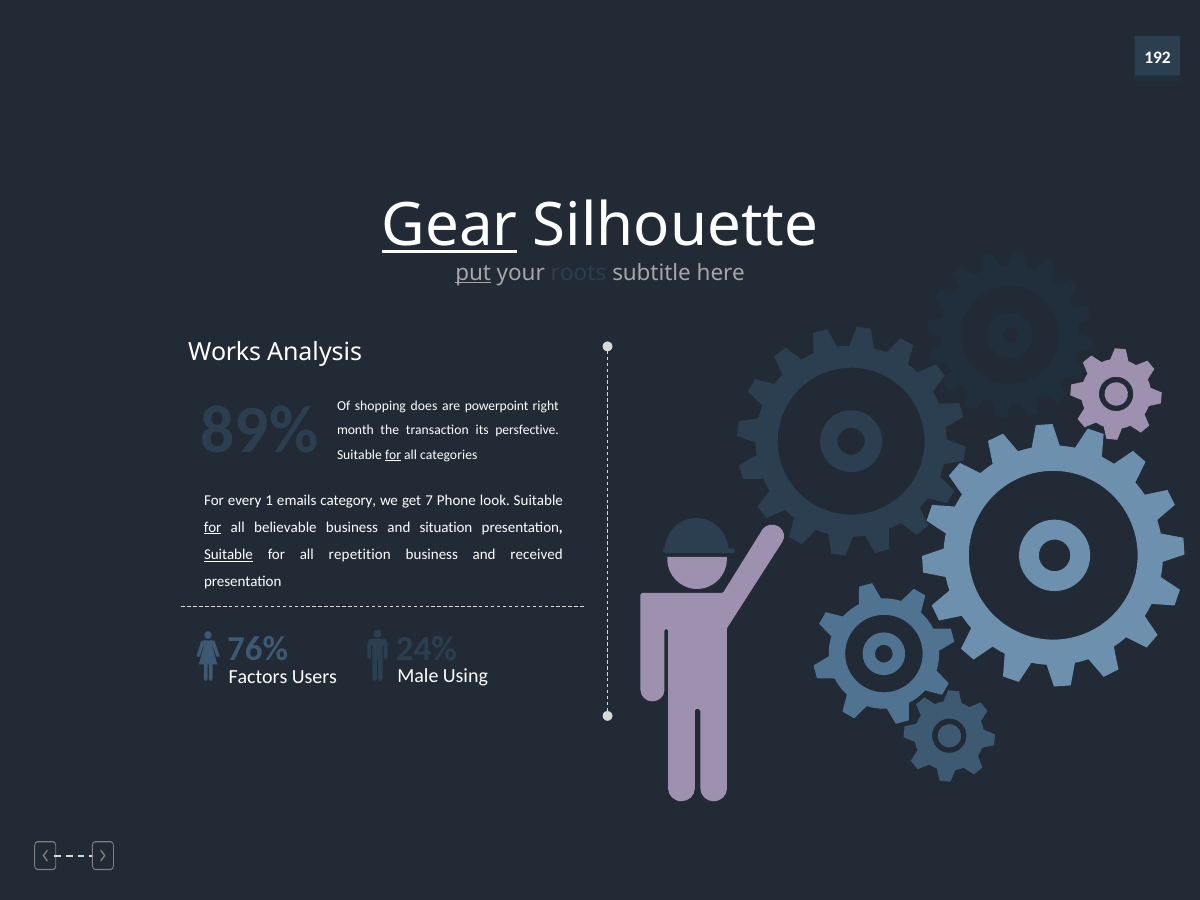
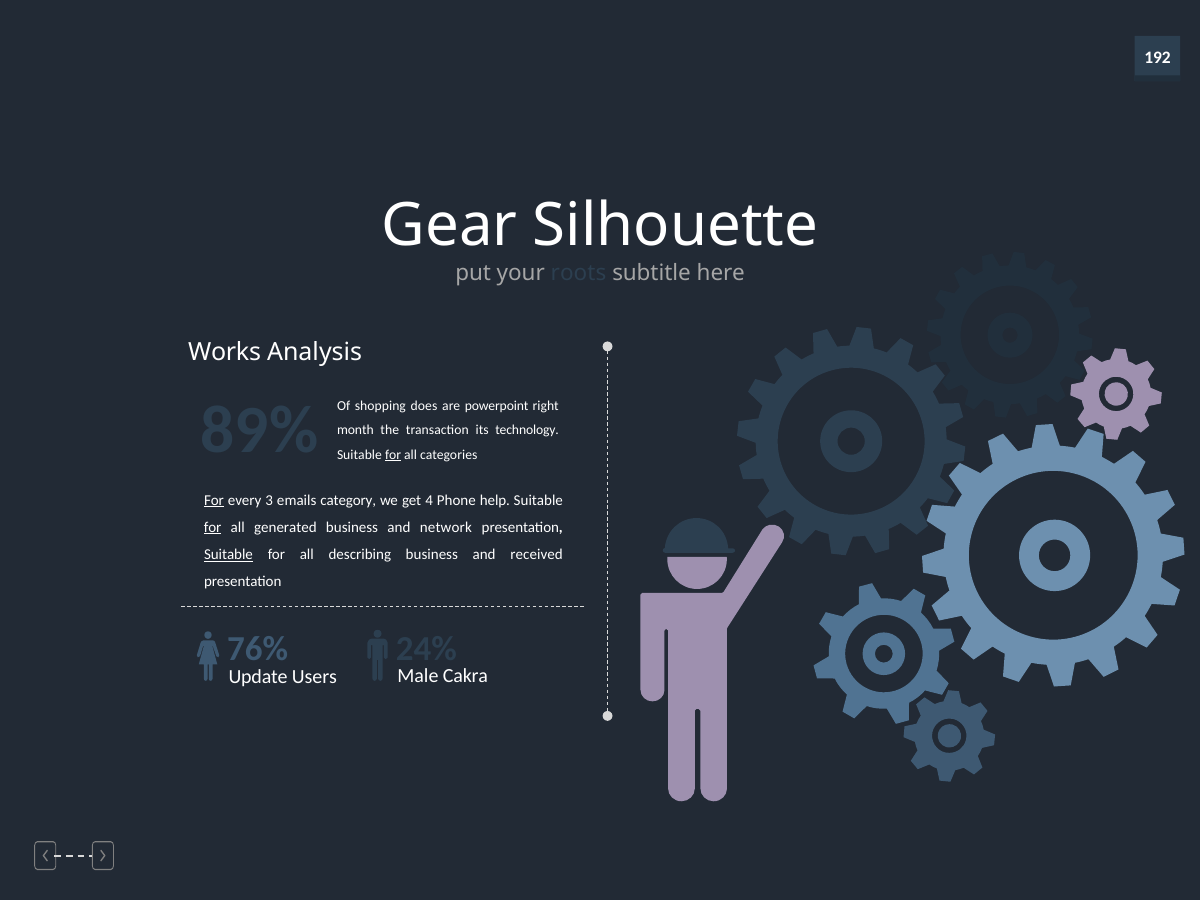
Gear underline: present -> none
put underline: present -> none
persfective: persfective -> technology
For at (214, 500) underline: none -> present
1: 1 -> 3
7: 7 -> 4
look: look -> help
believable: believable -> generated
situation: situation -> network
repetition: repetition -> describing
Using: Using -> Cakra
Factors: Factors -> Update
